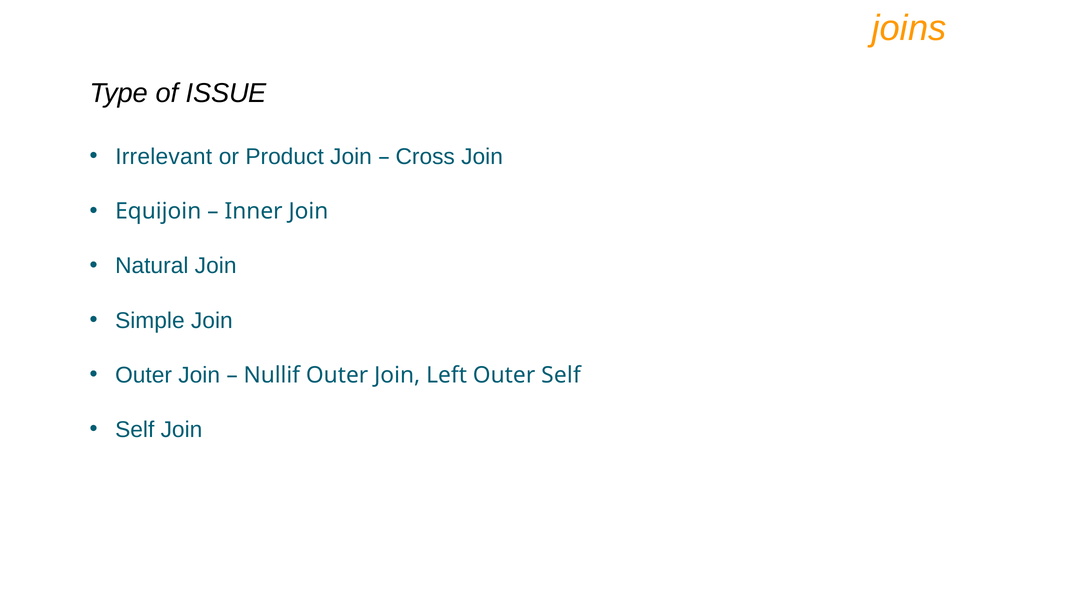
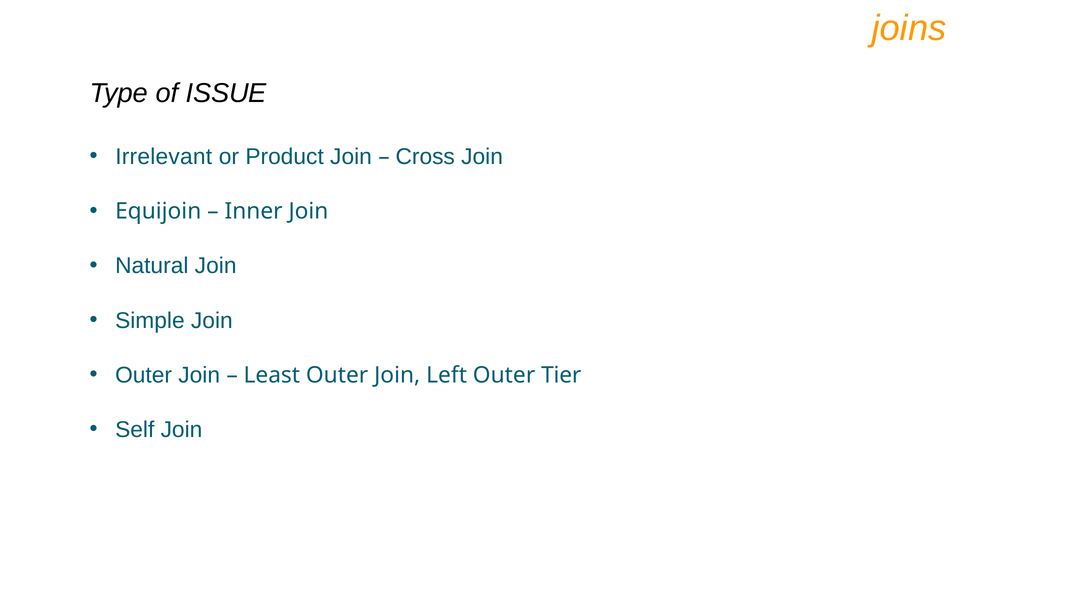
Nullif: Nullif -> Least
Outer Self: Self -> Tier
